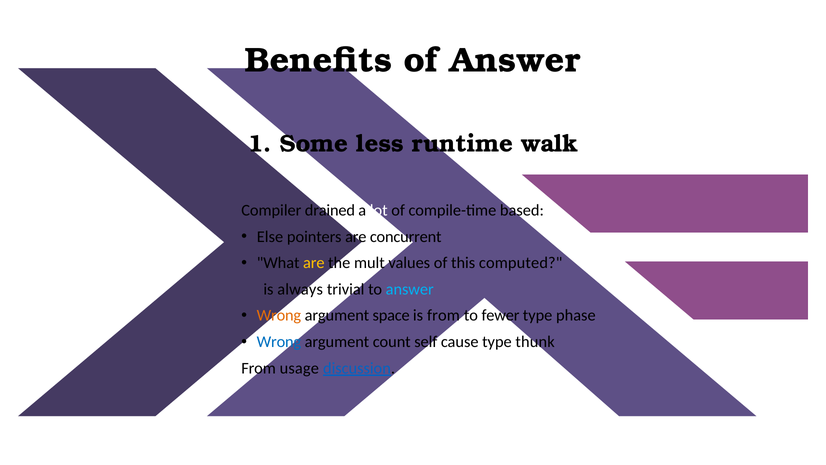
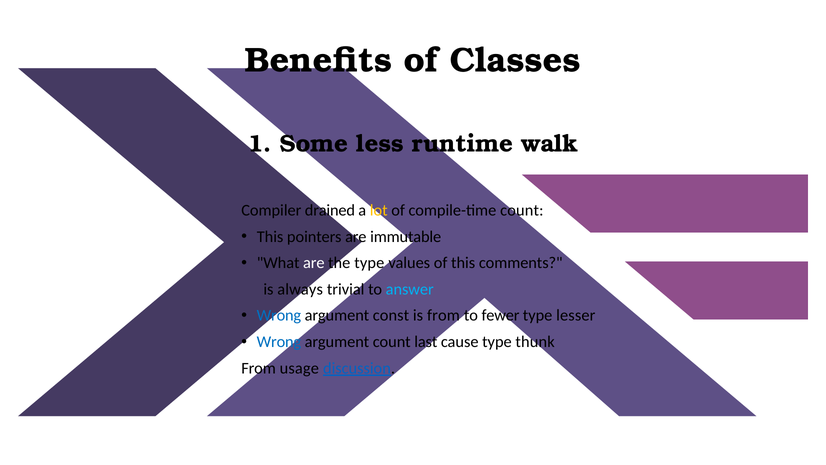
of Answer: Answer -> Classes
lot colour: white -> yellow
compile-time based: based -> count
Else at (270, 236): Else -> This
concurrent: concurrent -> immutable
are at (314, 263) colour: yellow -> white
the mult: mult -> type
computed: computed -> comments
Wrong at (279, 315) colour: orange -> blue
space: space -> const
phase: phase -> lesser
self: self -> last
